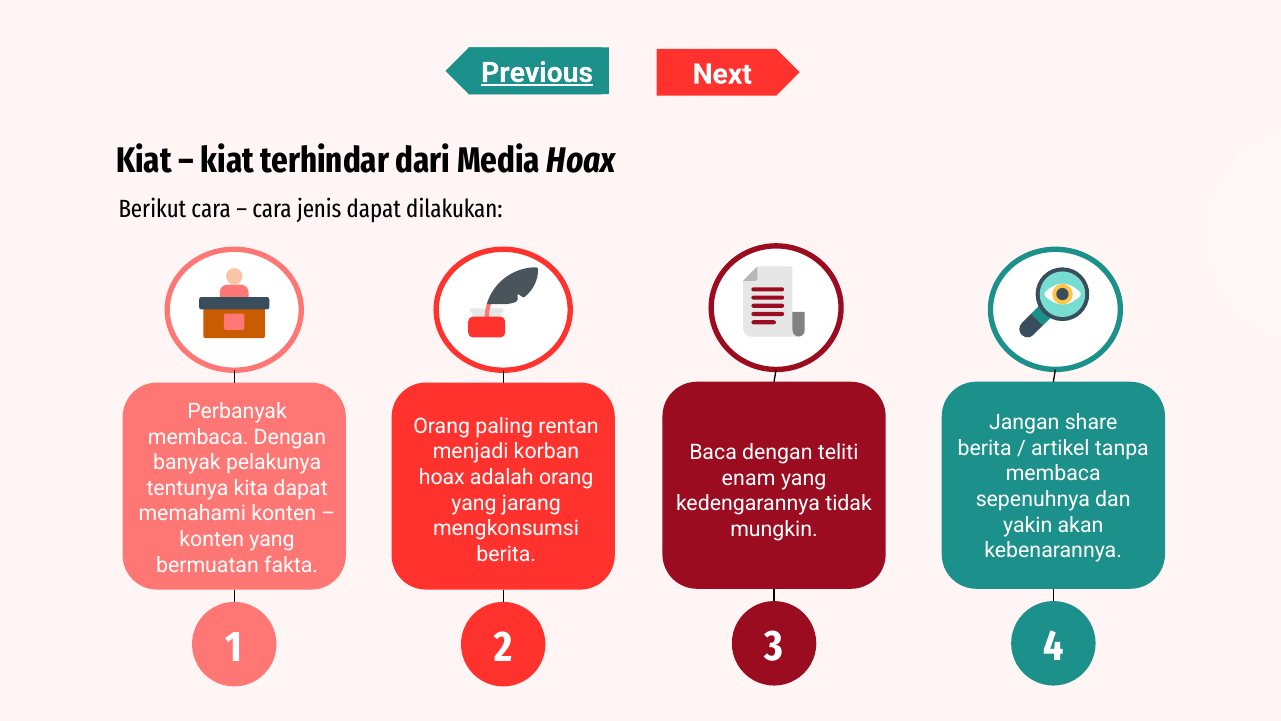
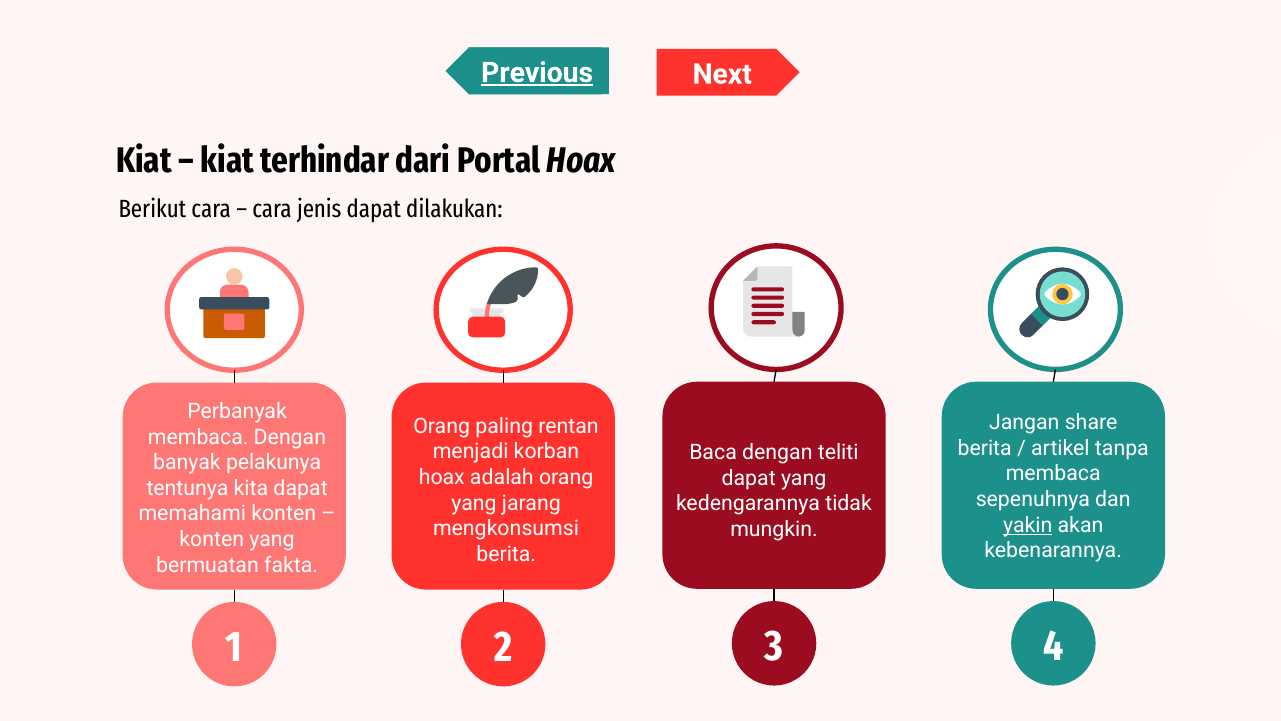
Media: Media -> Portal
enam at (749, 478): enam -> dapat
yakin underline: none -> present
